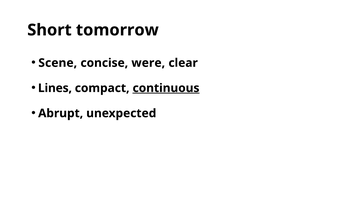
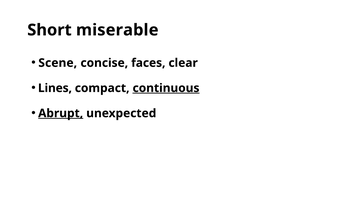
tomorrow: tomorrow -> miserable
were: were -> faces
Abrupt underline: none -> present
